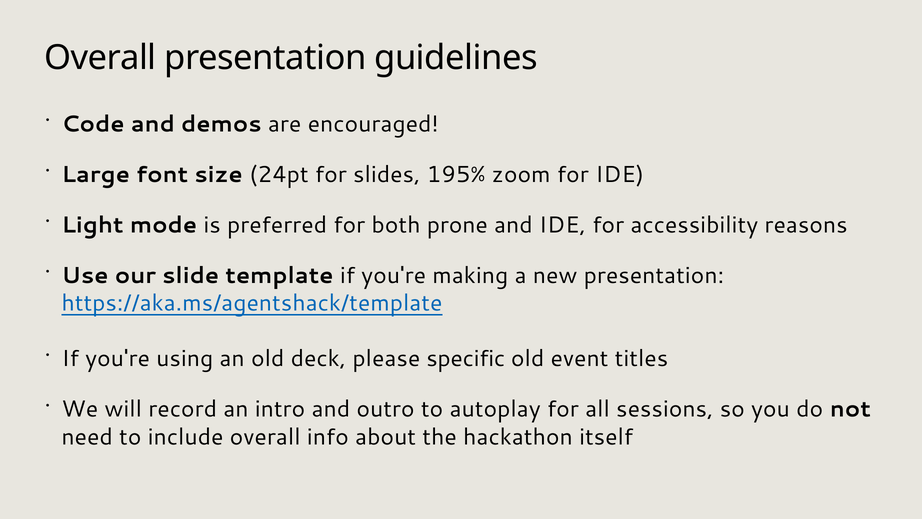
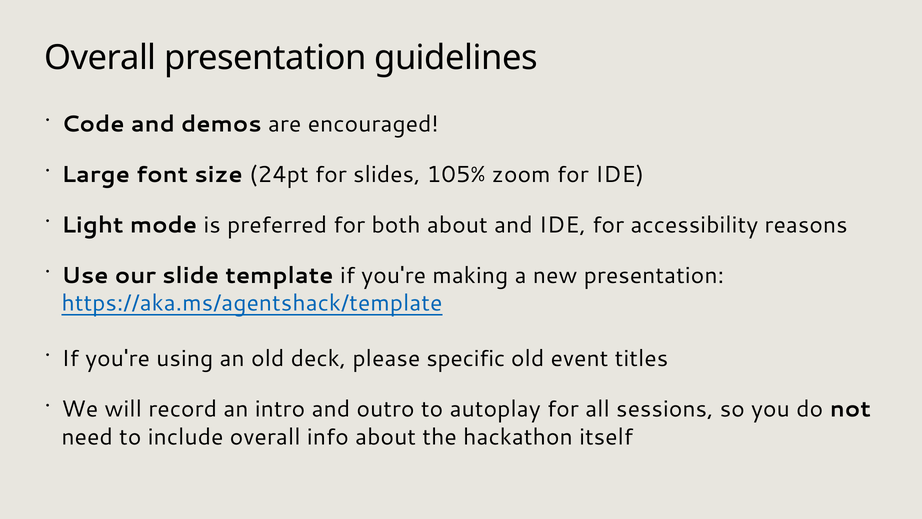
195%: 195% -> 105%
both prone: prone -> about
